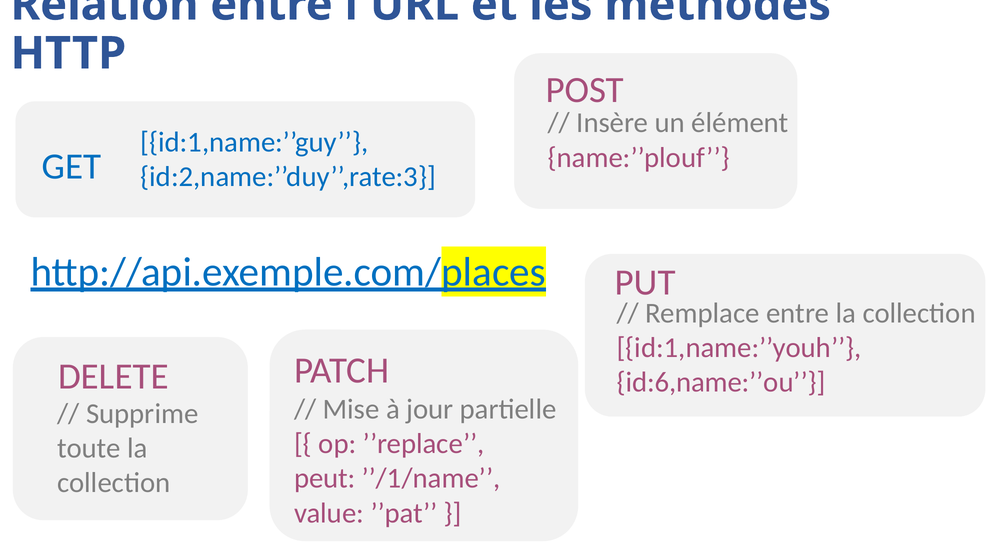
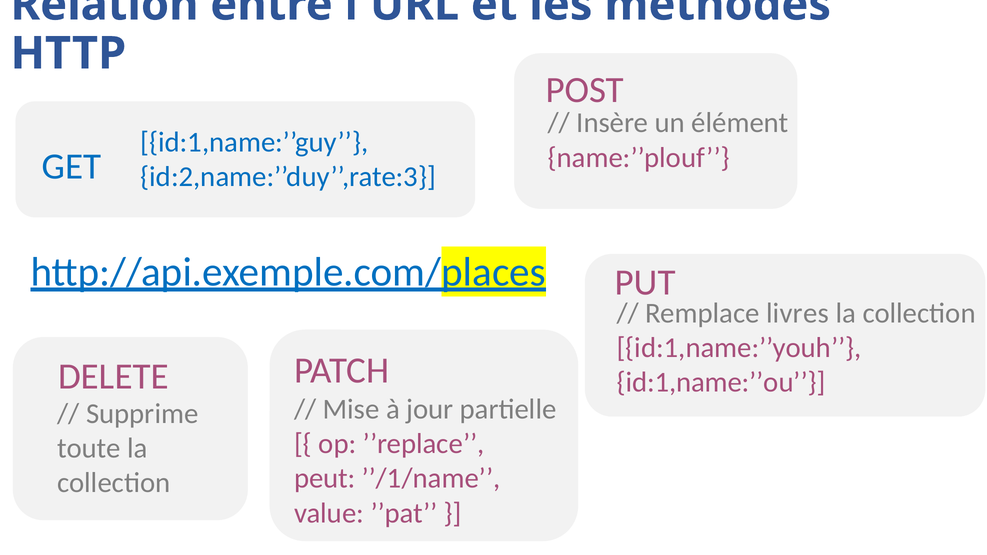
Remplace entre: entre -> livres
id:6,name:’’ou: id:6,name:’’ou -> id:1,name:’’ou
